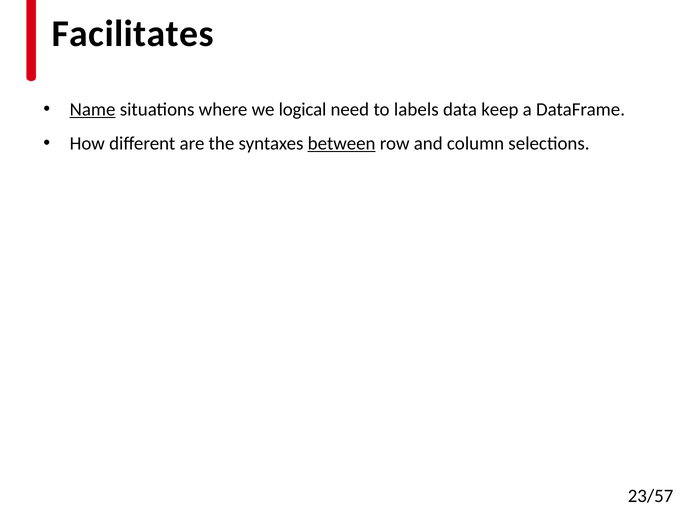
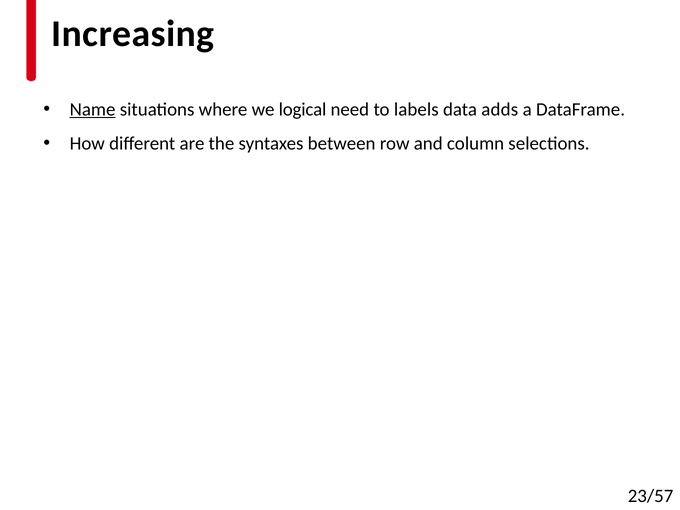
Facilitates: Facilitates -> Increasing
keep: keep -> adds
between underline: present -> none
